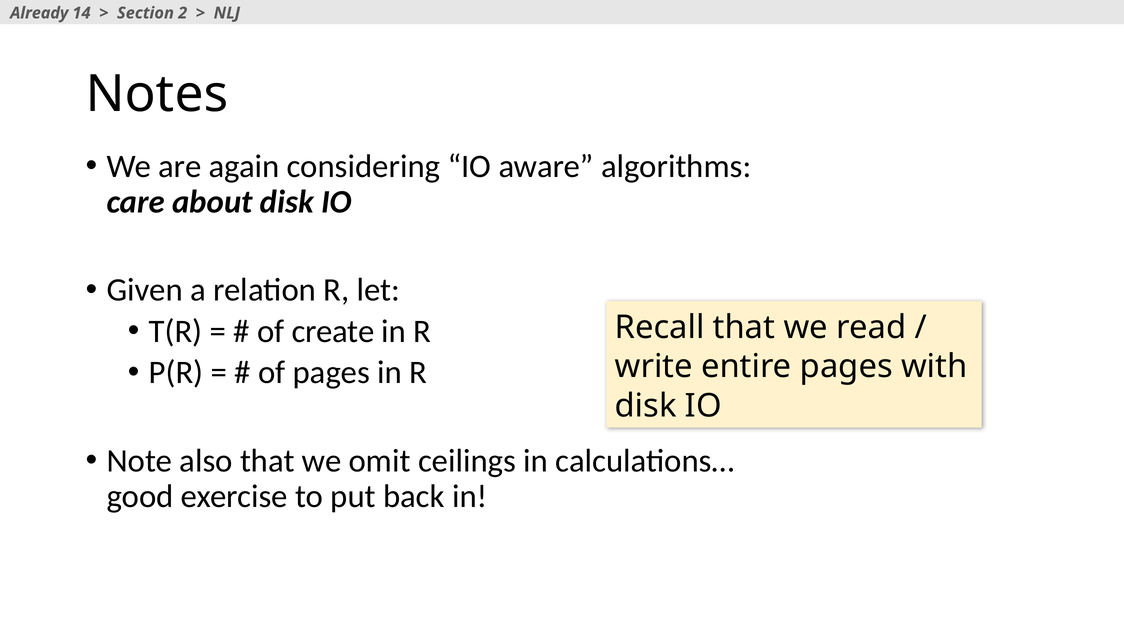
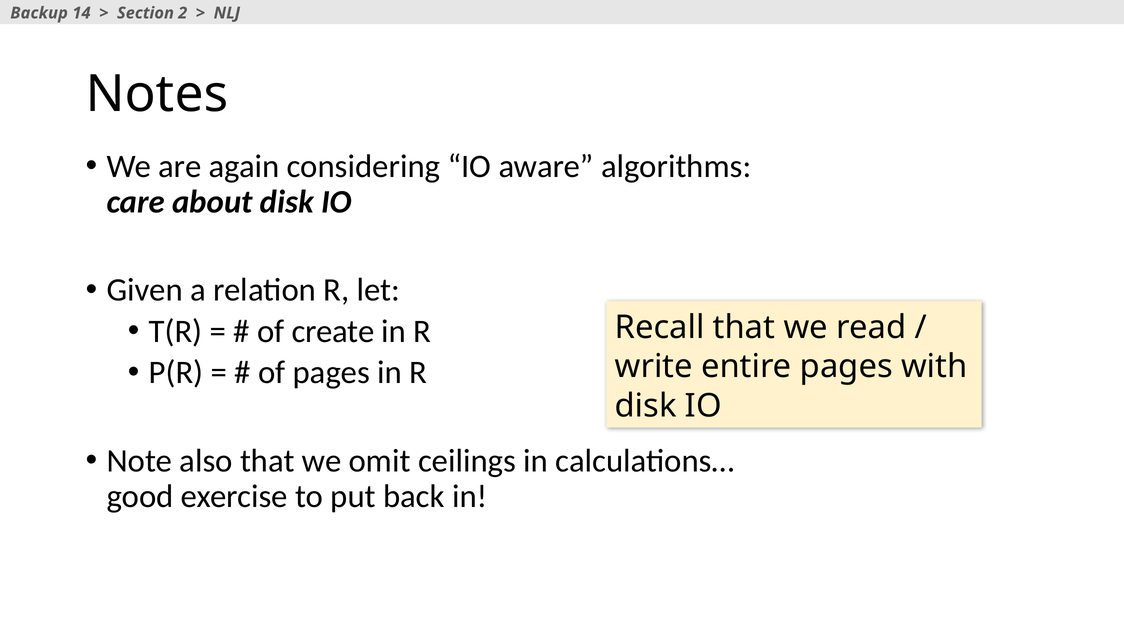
Already: Already -> Backup
